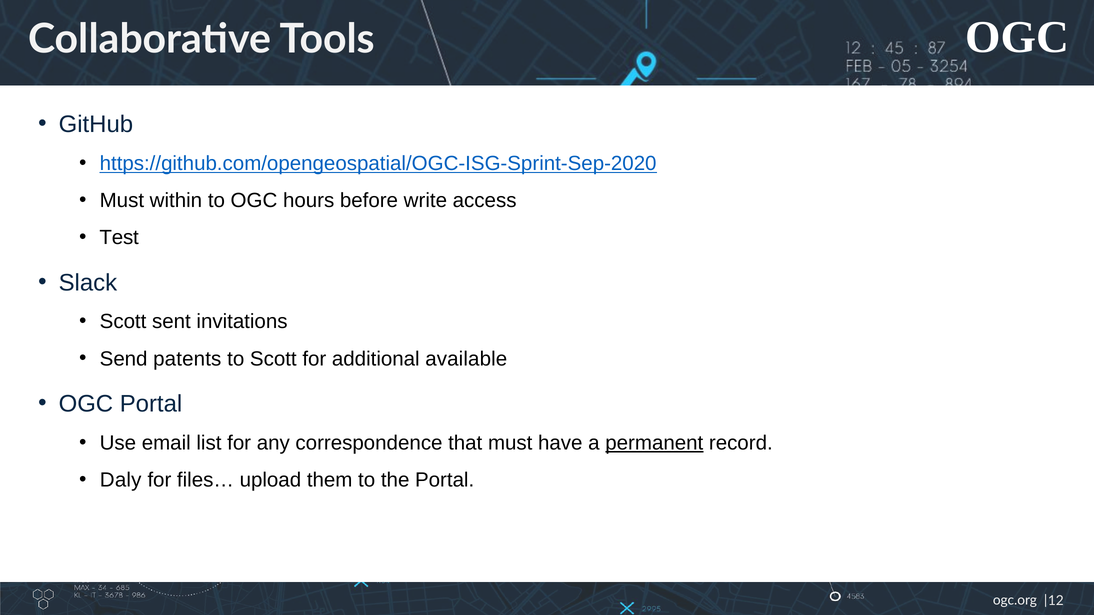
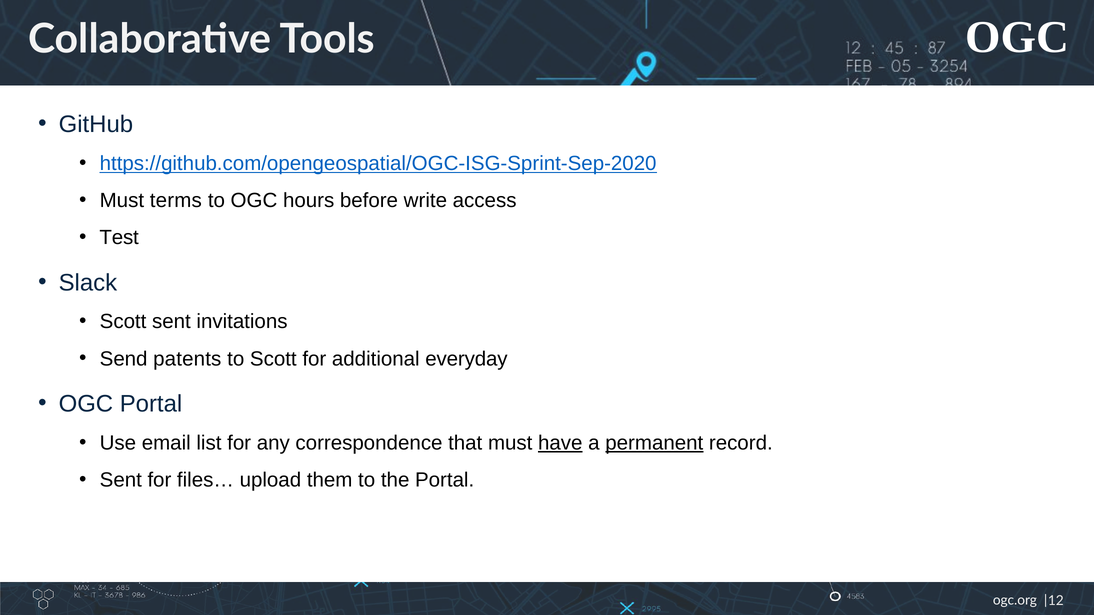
within: within -> terms
available: available -> everyday
have underline: none -> present
Daly at (121, 480): Daly -> Sent
